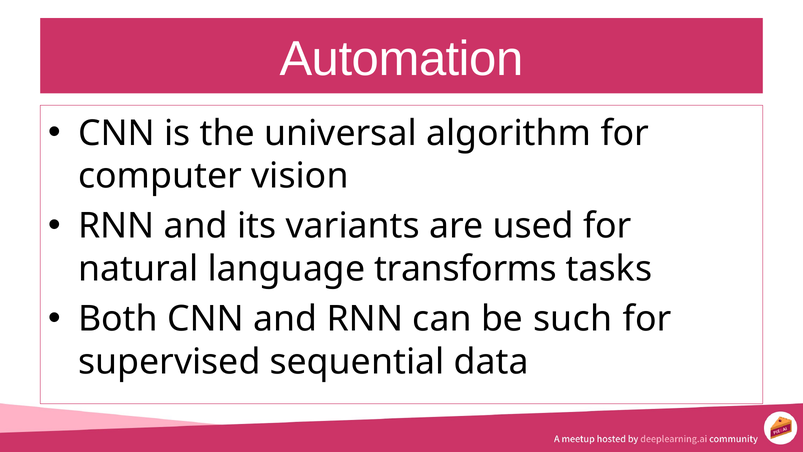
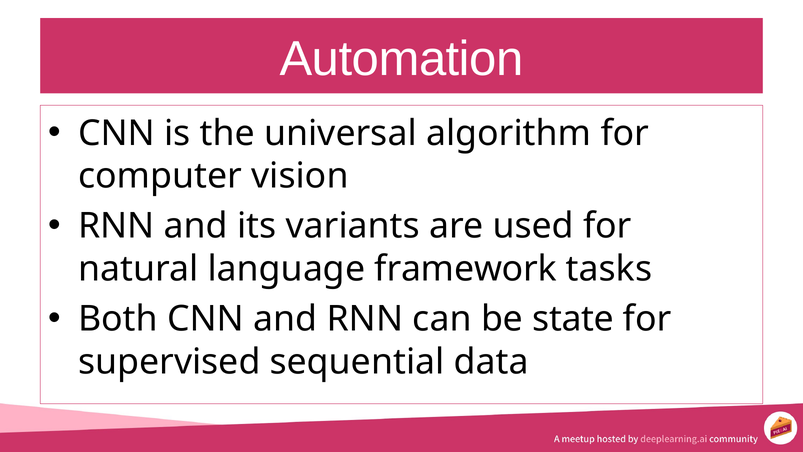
transforms: transforms -> framework
such: such -> state
